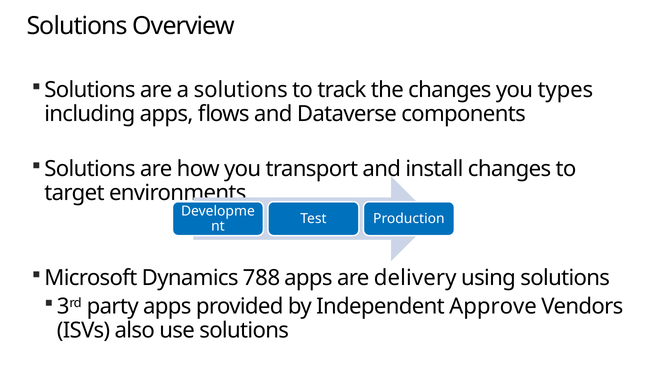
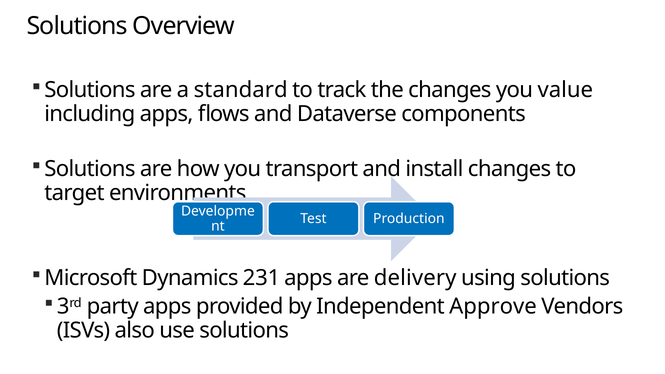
a solutions: solutions -> standard
types: types -> value
788: 788 -> 231
